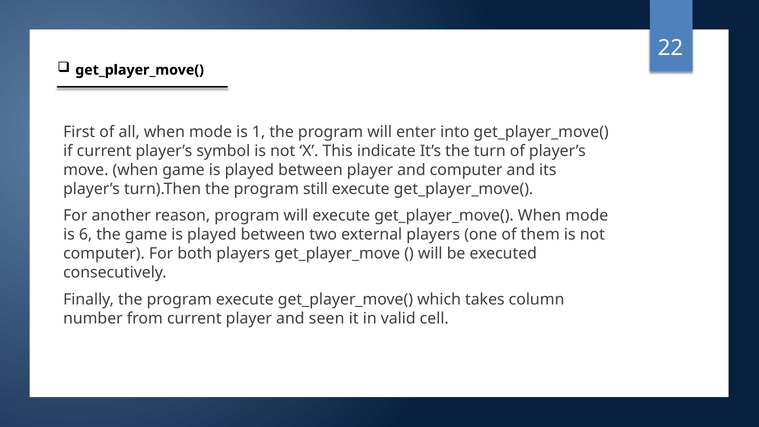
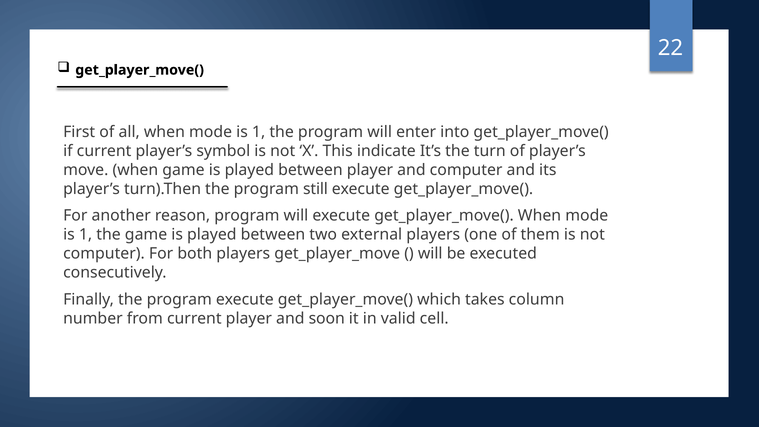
6 at (86, 235): 6 -> 1
seen: seen -> soon
